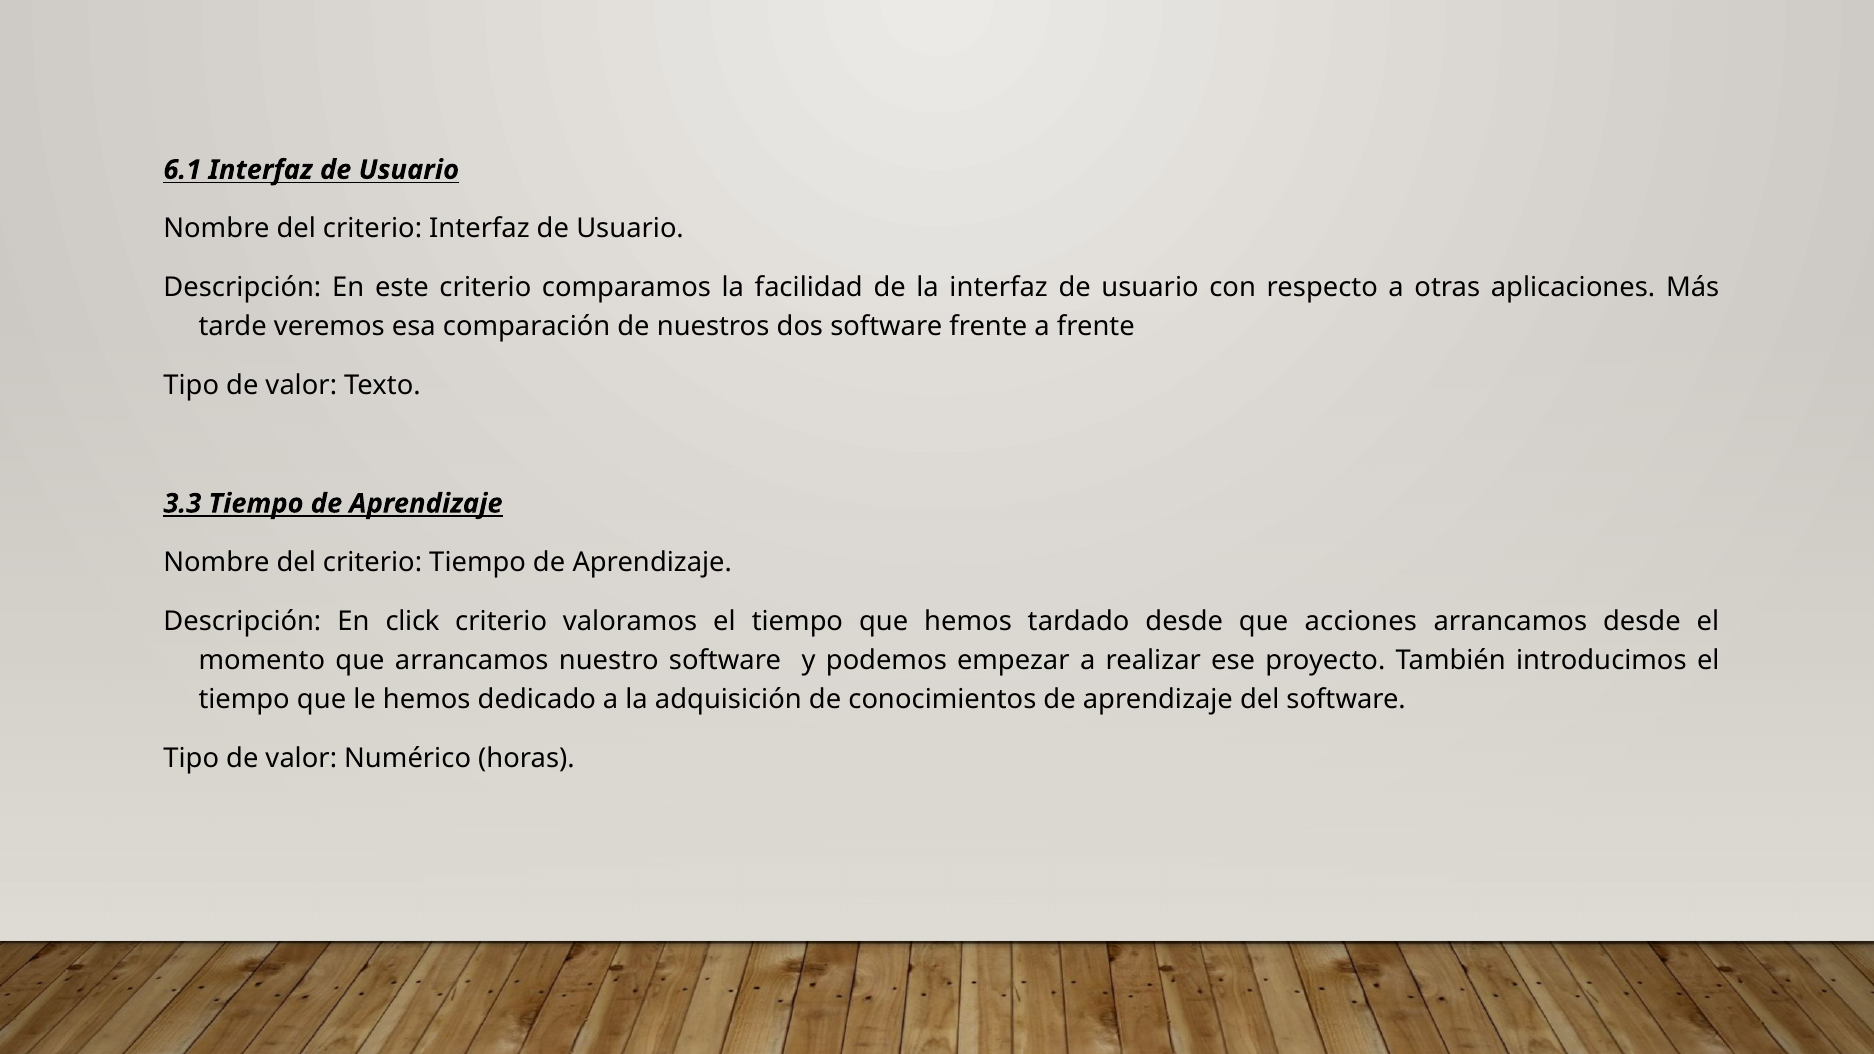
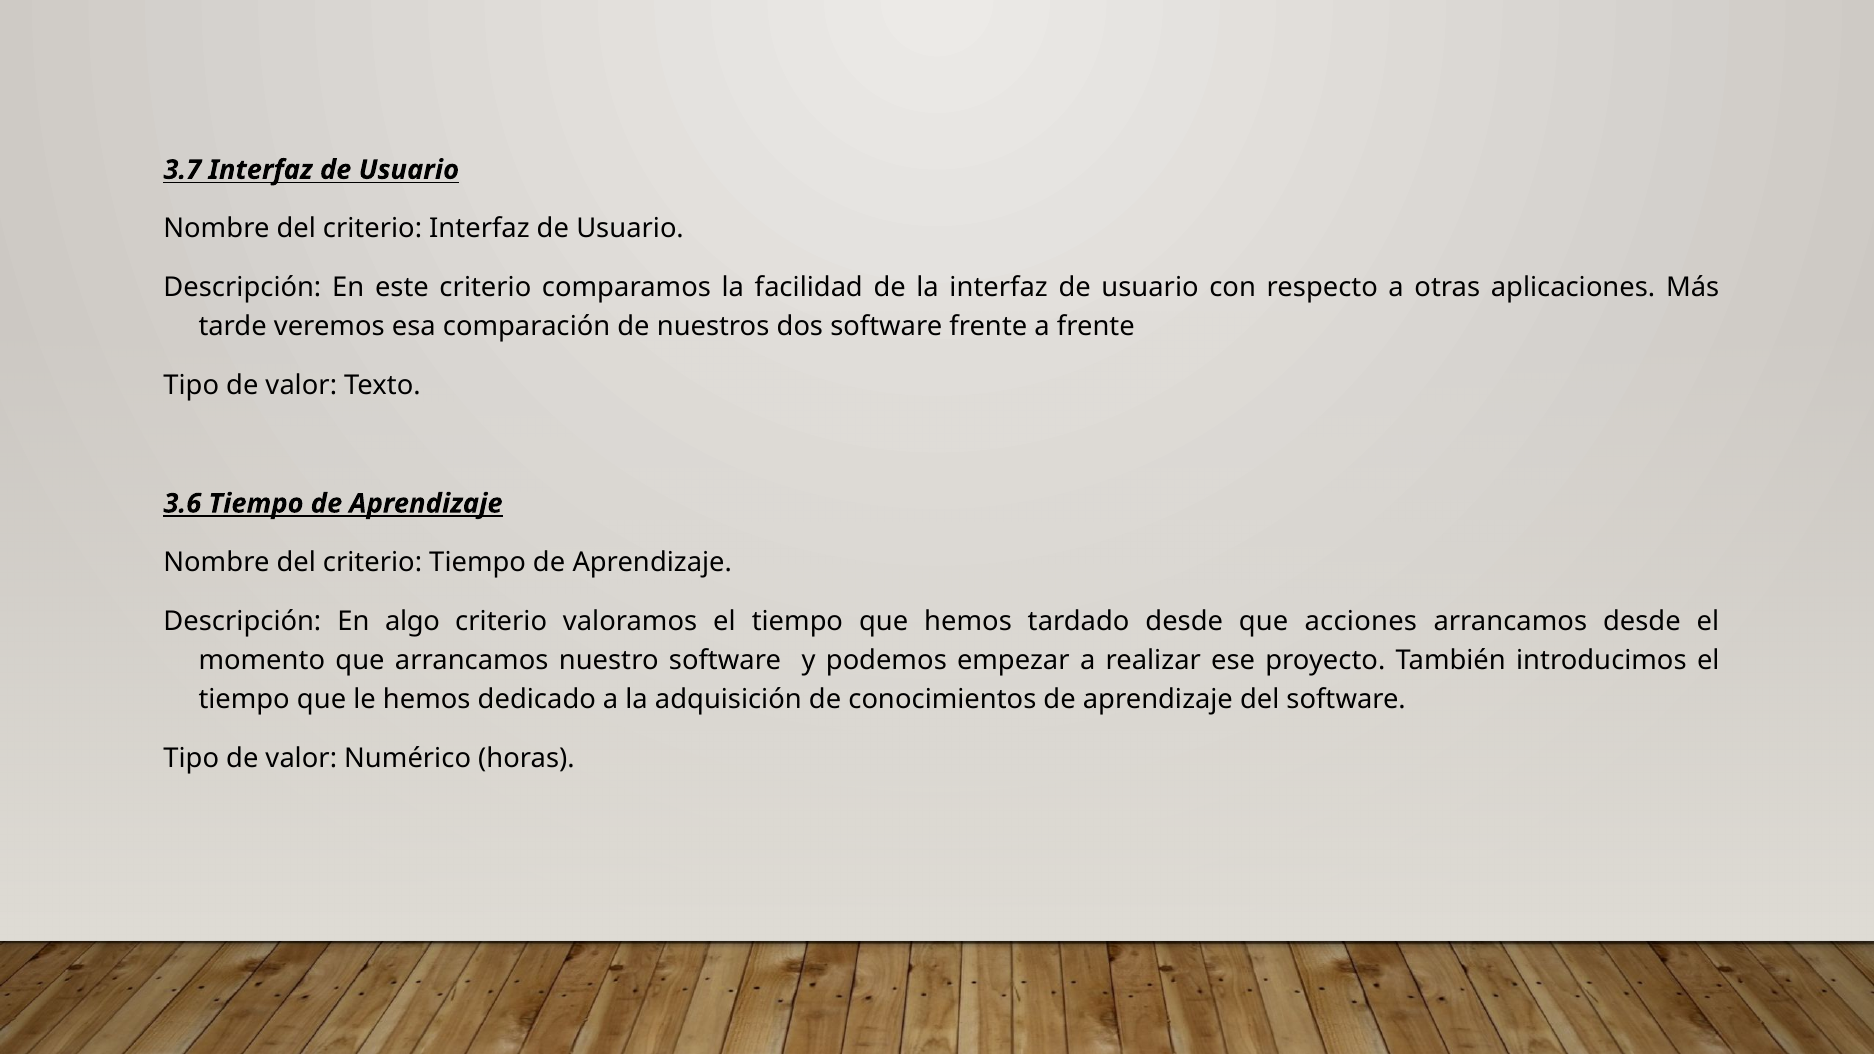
6.1: 6.1 -> 3.7
3.3: 3.3 -> 3.6
click: click -> algo
